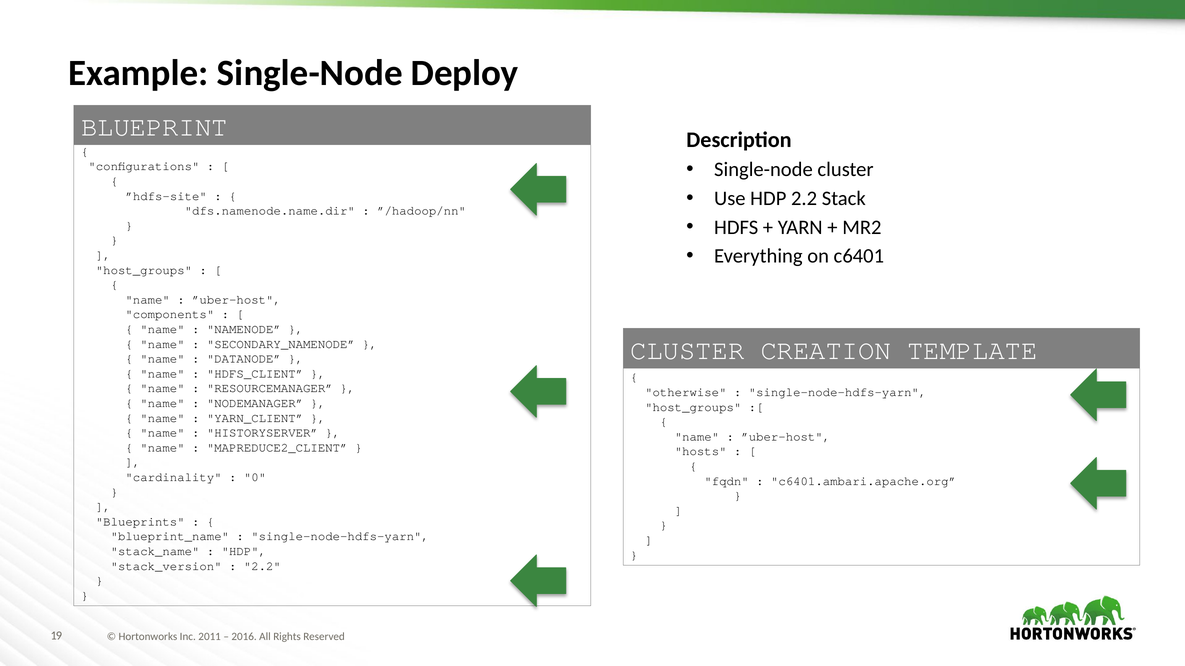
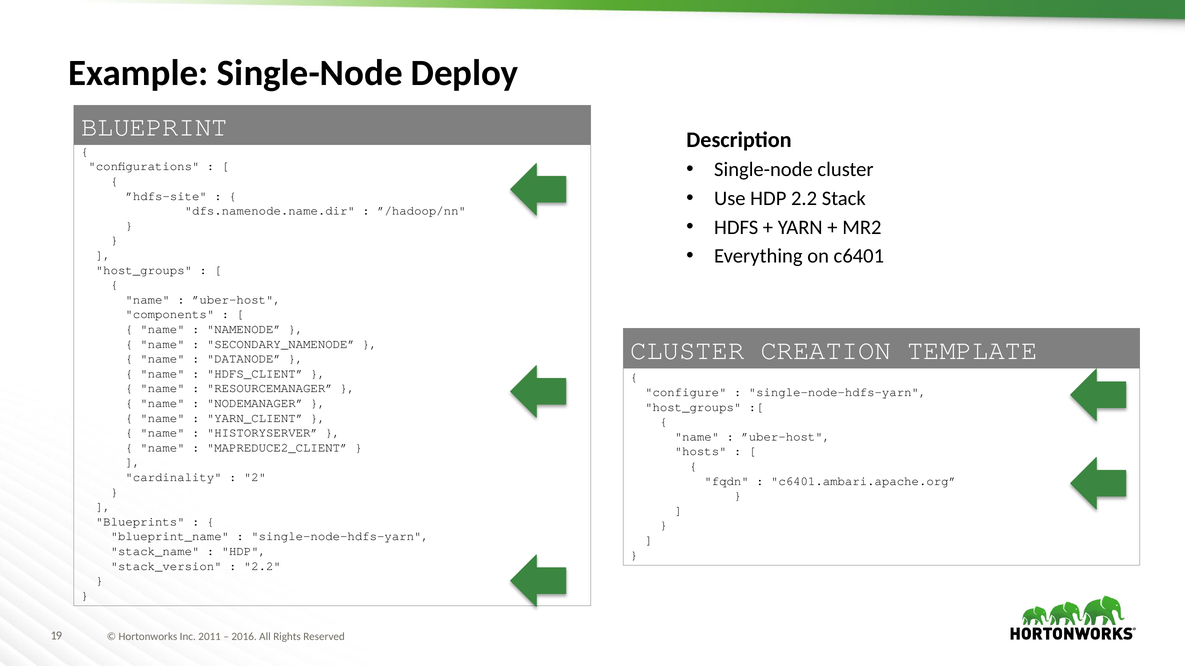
otherwise: otherwise -> configure
0: 0 -> 2
